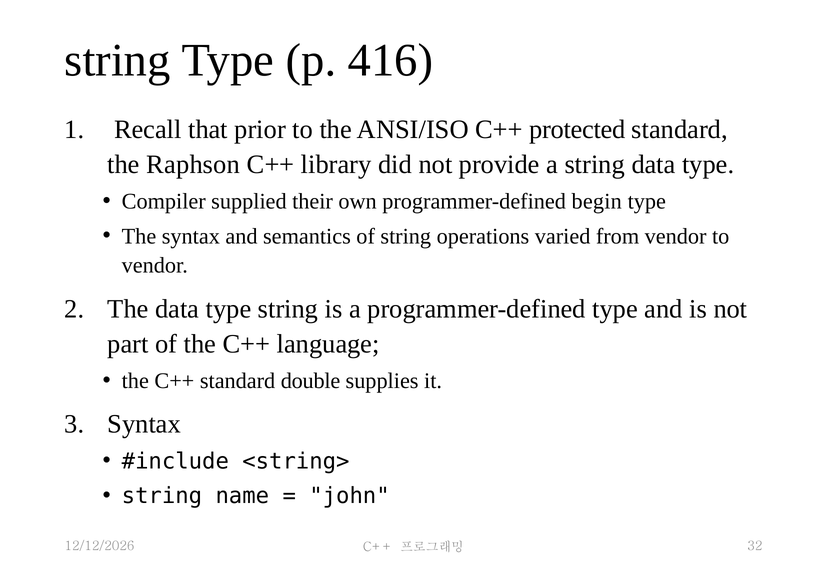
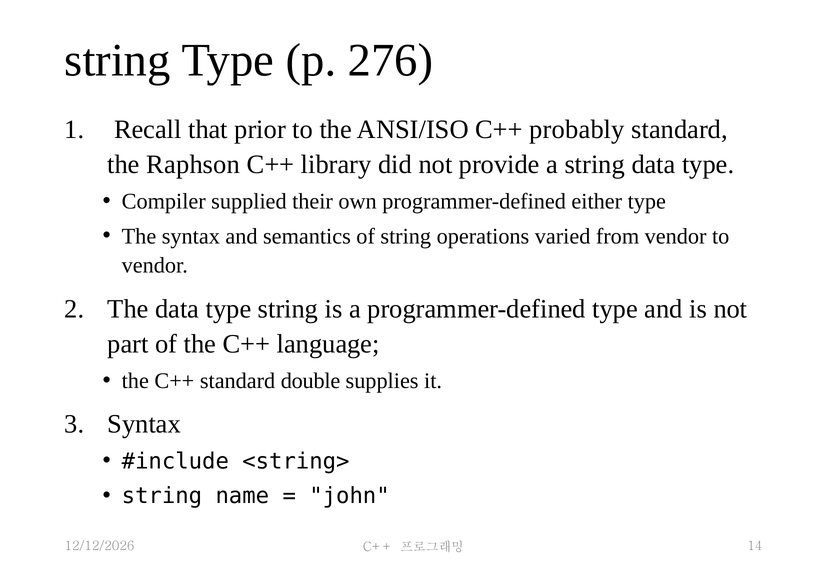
416: 416 -> 276
protected: protected -> probably
begin: begin -> either
32: 32 -> 14
